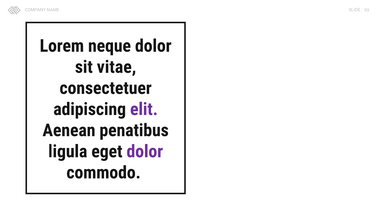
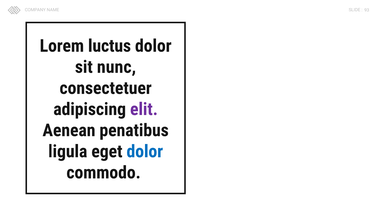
neque: neque -> luctus
vitae: vitae -> nunc
dolor at (145, 151) colour: purple -> blue
